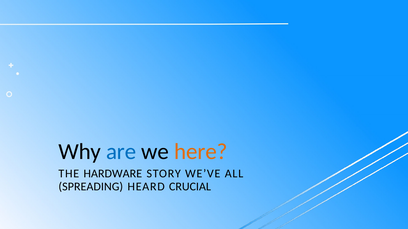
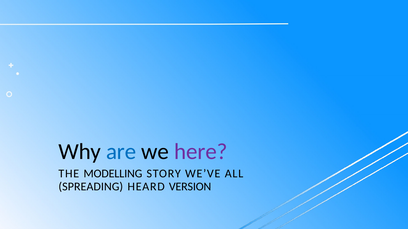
here colour: orange -> purple
HARDWARE: HARDWARE -> MODELLING
CRUCIAL: CRUCIAL -> VERSION
